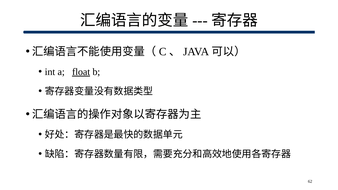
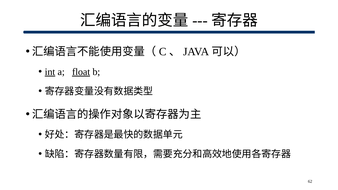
int underline: none -> present
